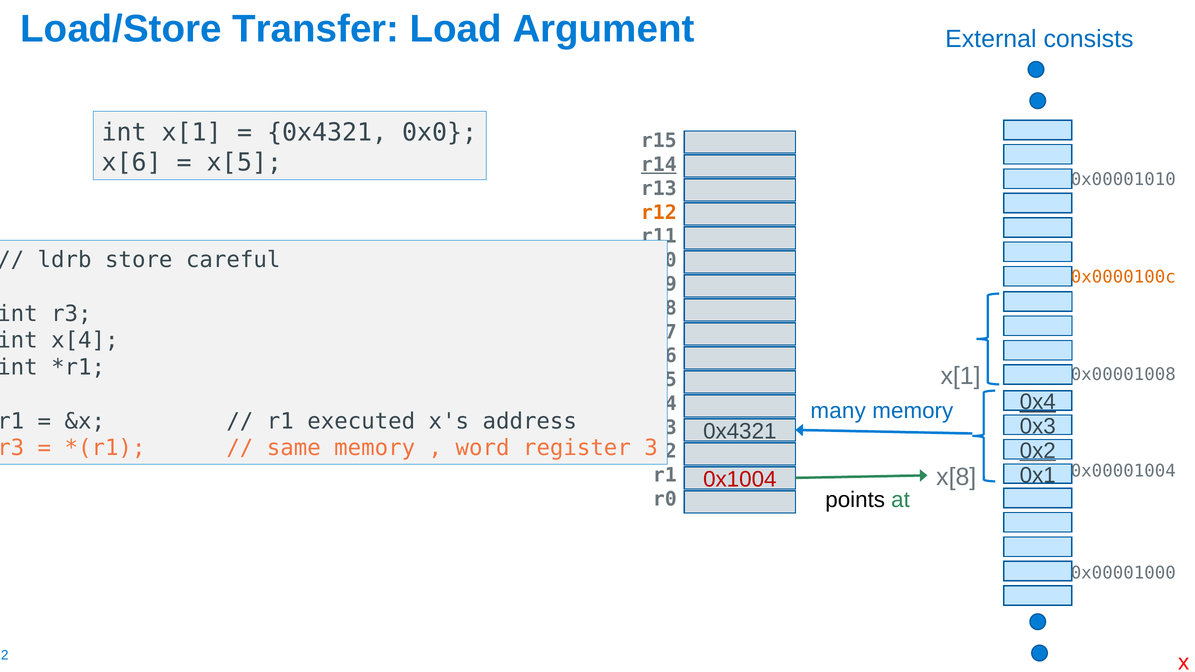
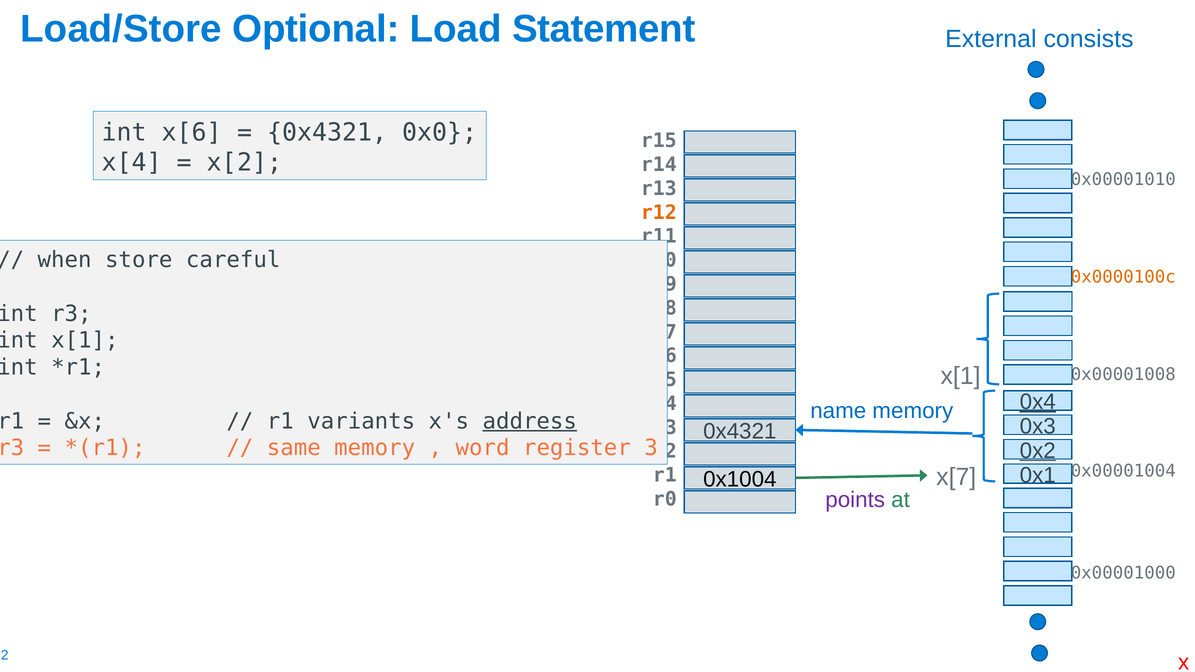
Transfer: Transfer -> Optional
Argument: Argument -> Statement
int x[1: x[1 -> x[6
x[6: x[6 -> x[4
x[5: x[5 -> x[2
r14 underline: present -> none
ldrb: ldrb -> when
x[4 at (85, 341): x[4 -> x[1
many: many -> name
executed: executed -> variants
address underline: none -> present
x[8: x[8 -> x[7
0x1004 colour: red -> black
points colour: black -> purple
